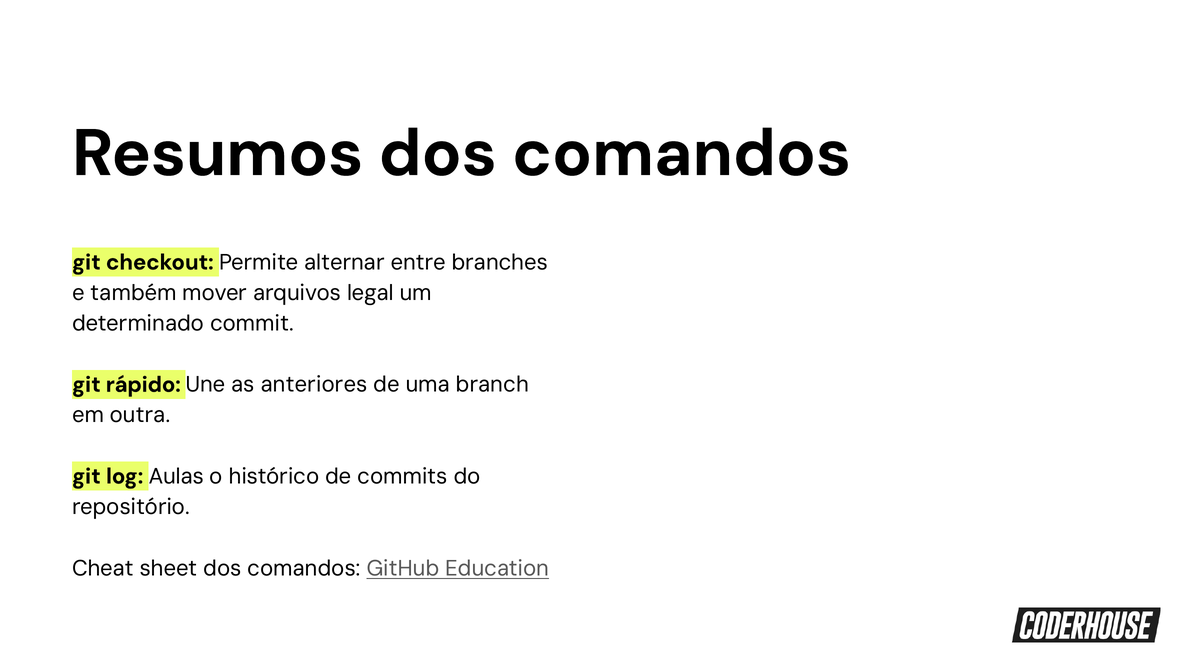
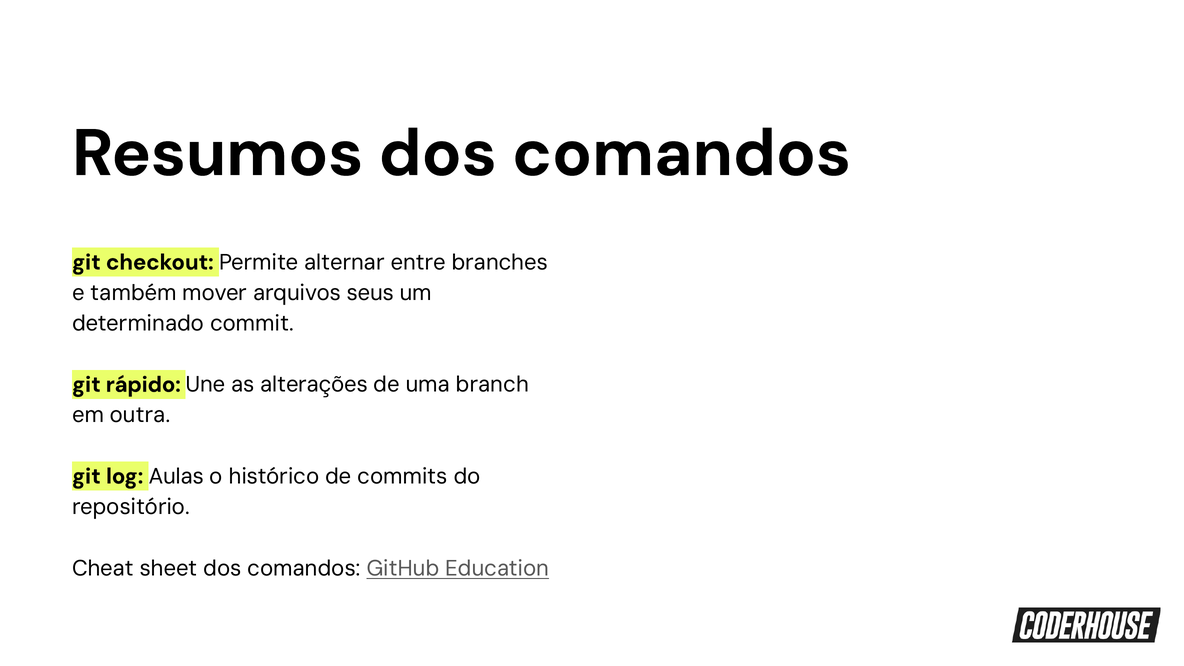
legal: legal -> seus
anteriores: anteriores -> alterações
